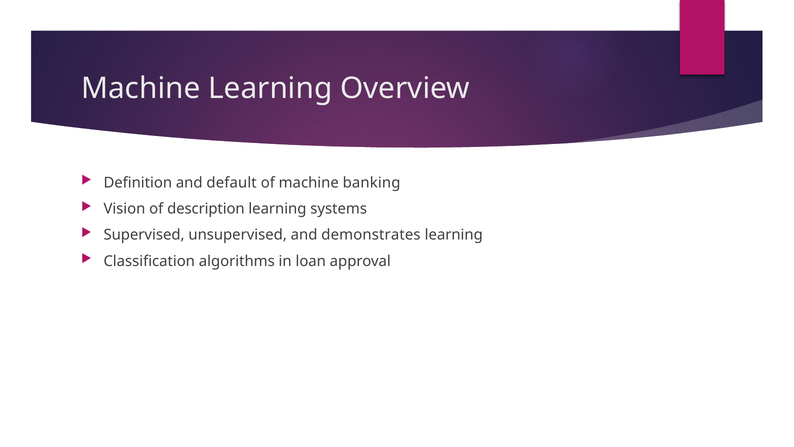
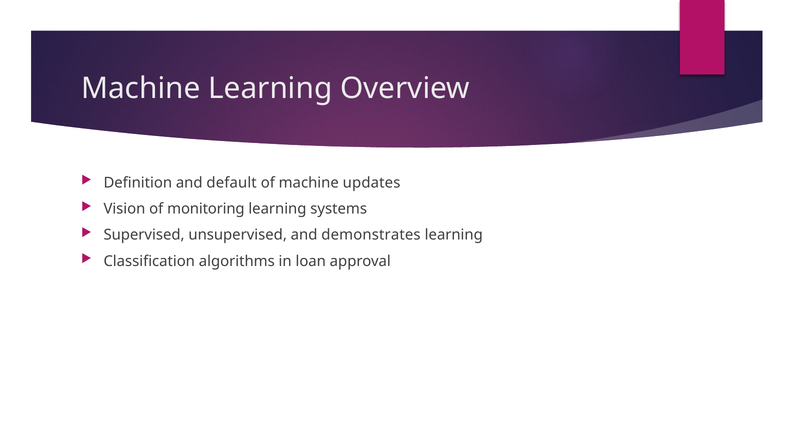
banking: banking -> updates
description: description -> monitoring
